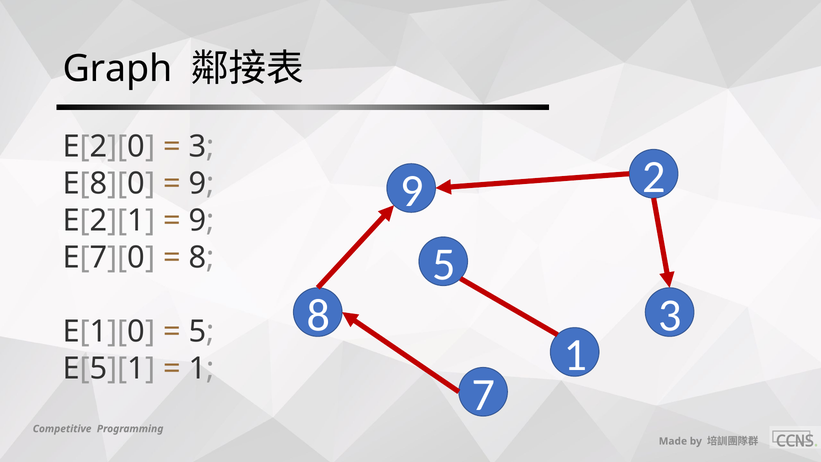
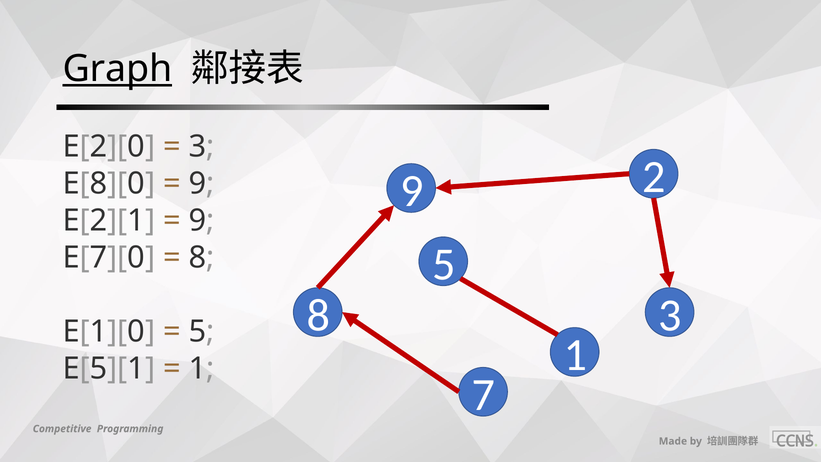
Graph underline: none -> present
